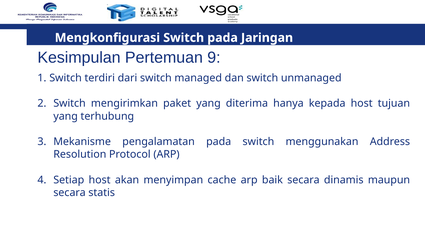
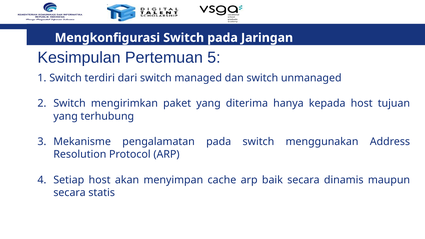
9: 9 -> 5
